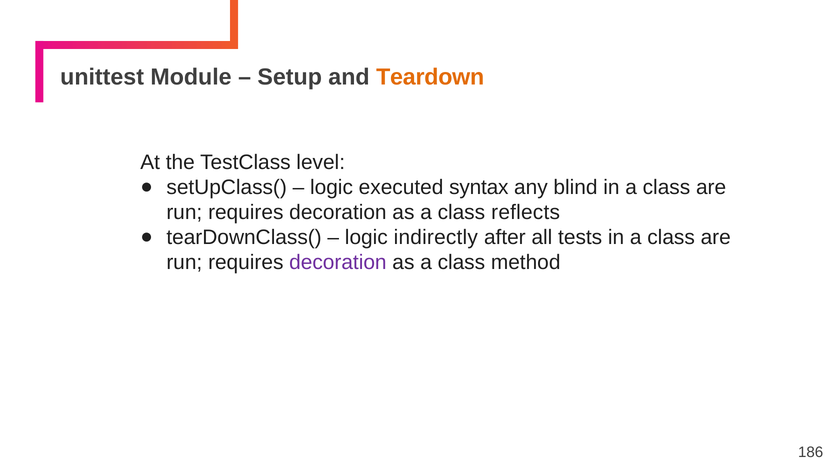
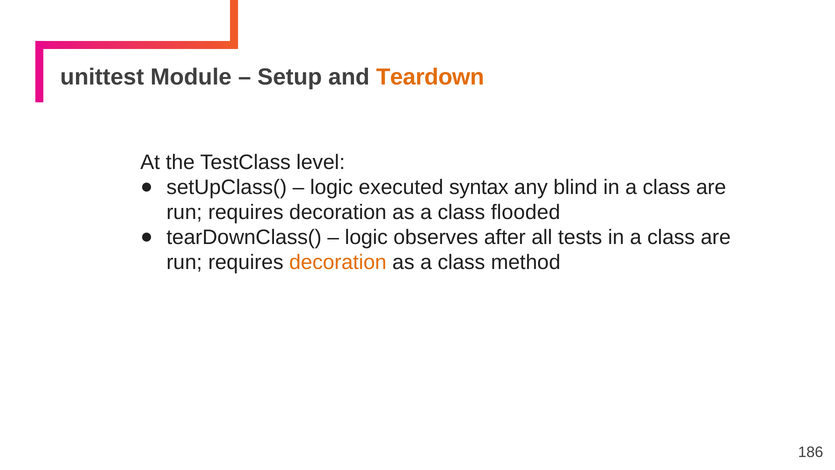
reflects: reflects -> flooded
indirectly: indirectly -> observes
decoration at (338, 262) colour: purple -> orange
